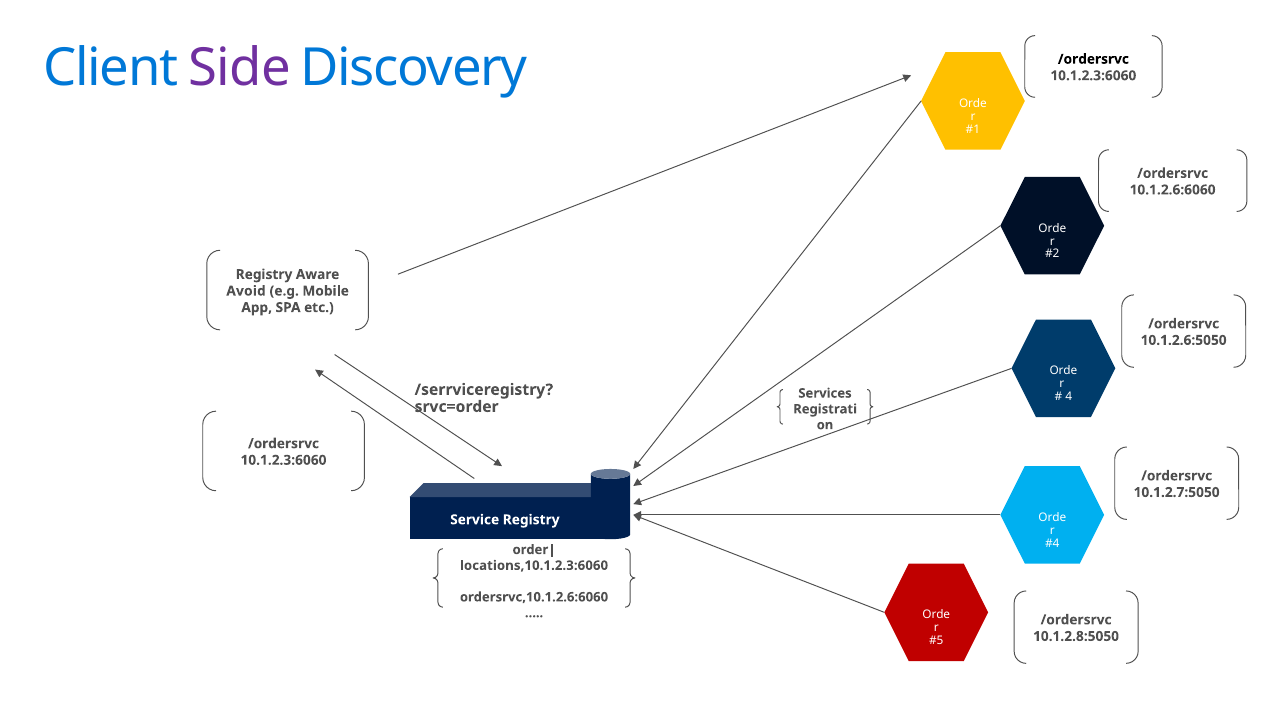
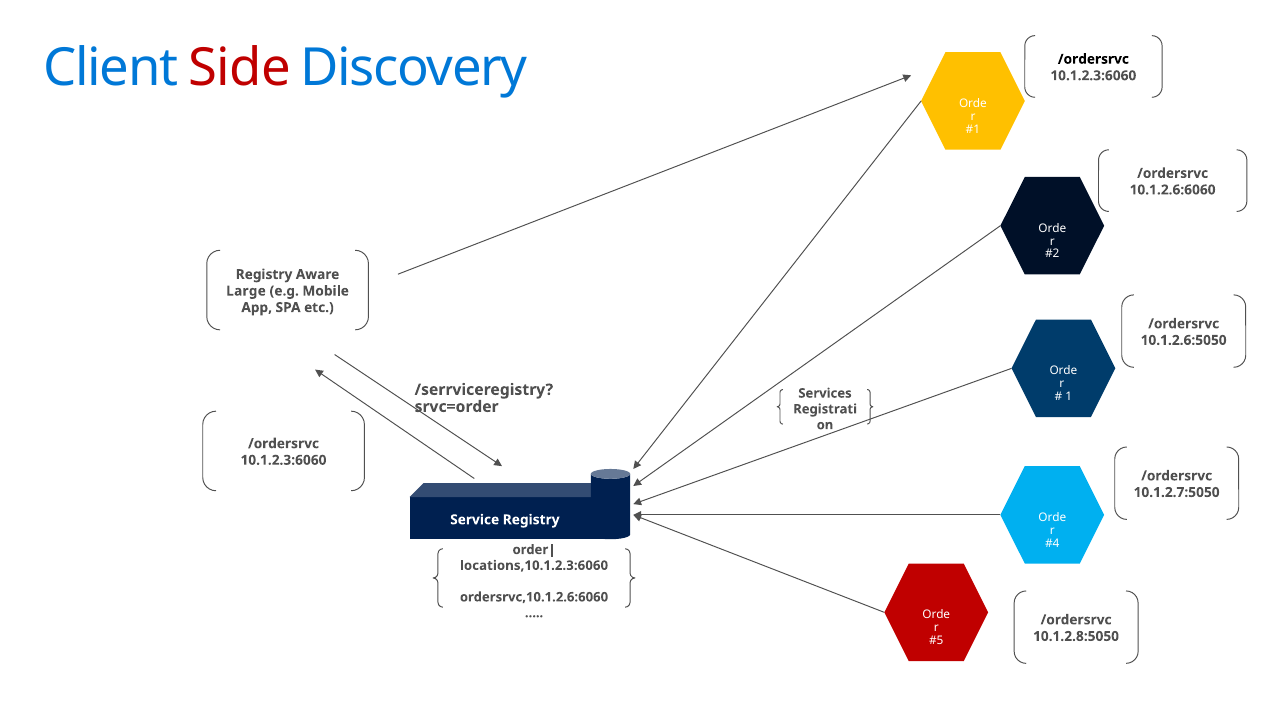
Side colour: purple -> red
Avoid: Avoid -> Large
4: 4 -> 1
